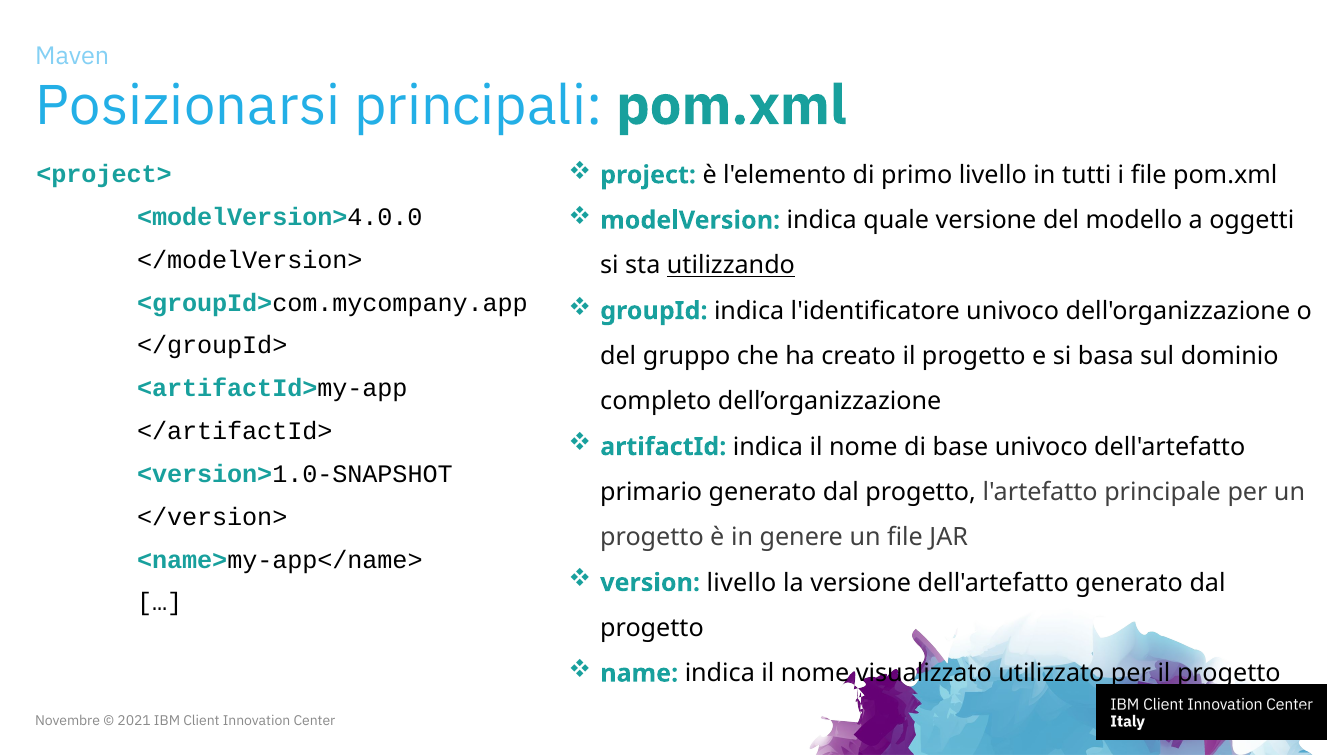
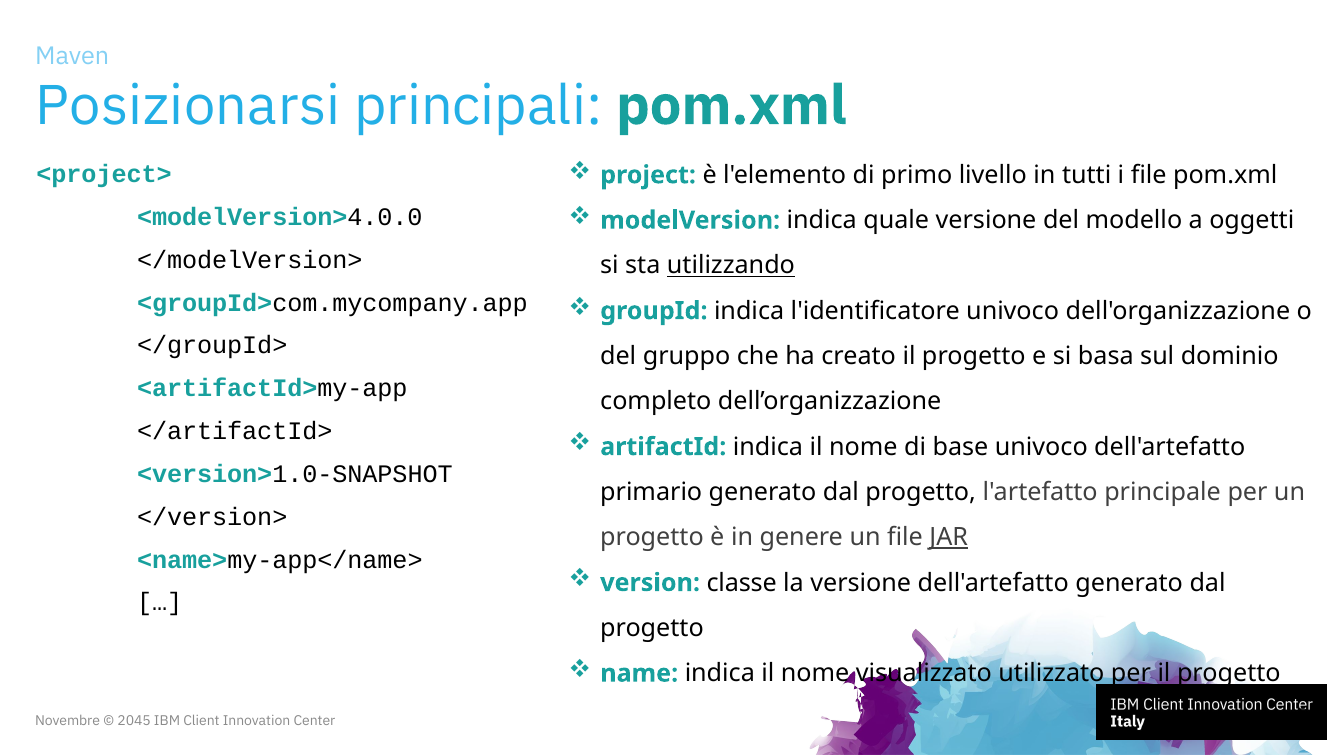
JAR underline: none -> present
version livello: livello -> classe
2021: 2021 -> 2045
